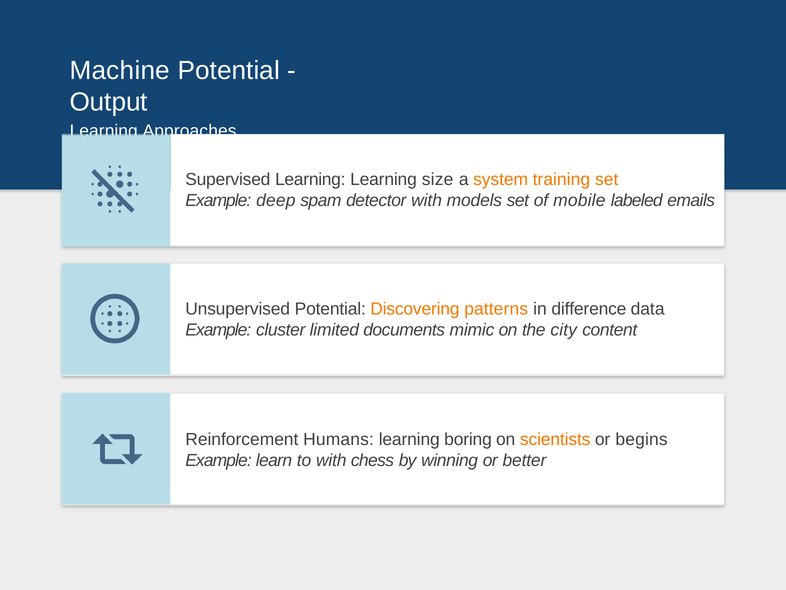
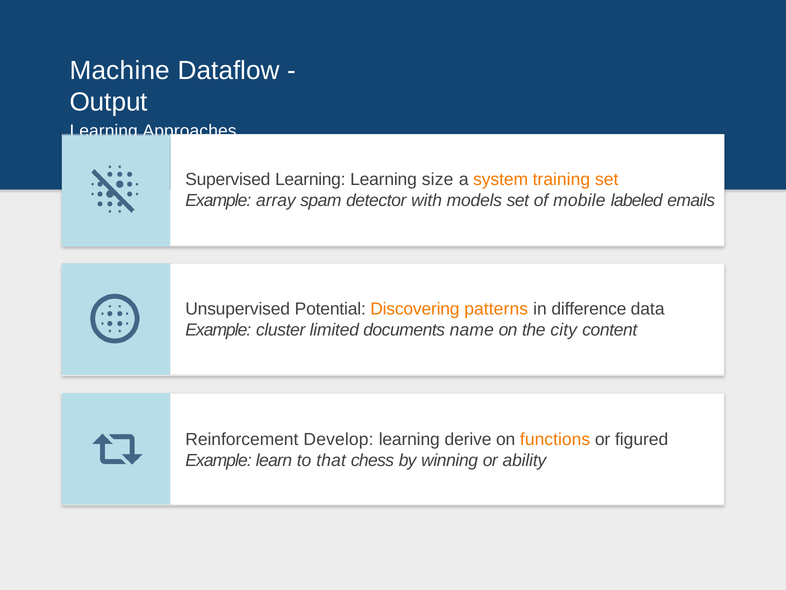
Machine Potential: Potential -> Dataflow
deep: deep -> array
mimic: mimic -> name
Humans: Humans -> Develop
boring: boring -> derive
scientists: scientists -> functions
begins: begins -> figured
to with: with -> that
better: better -> ability
